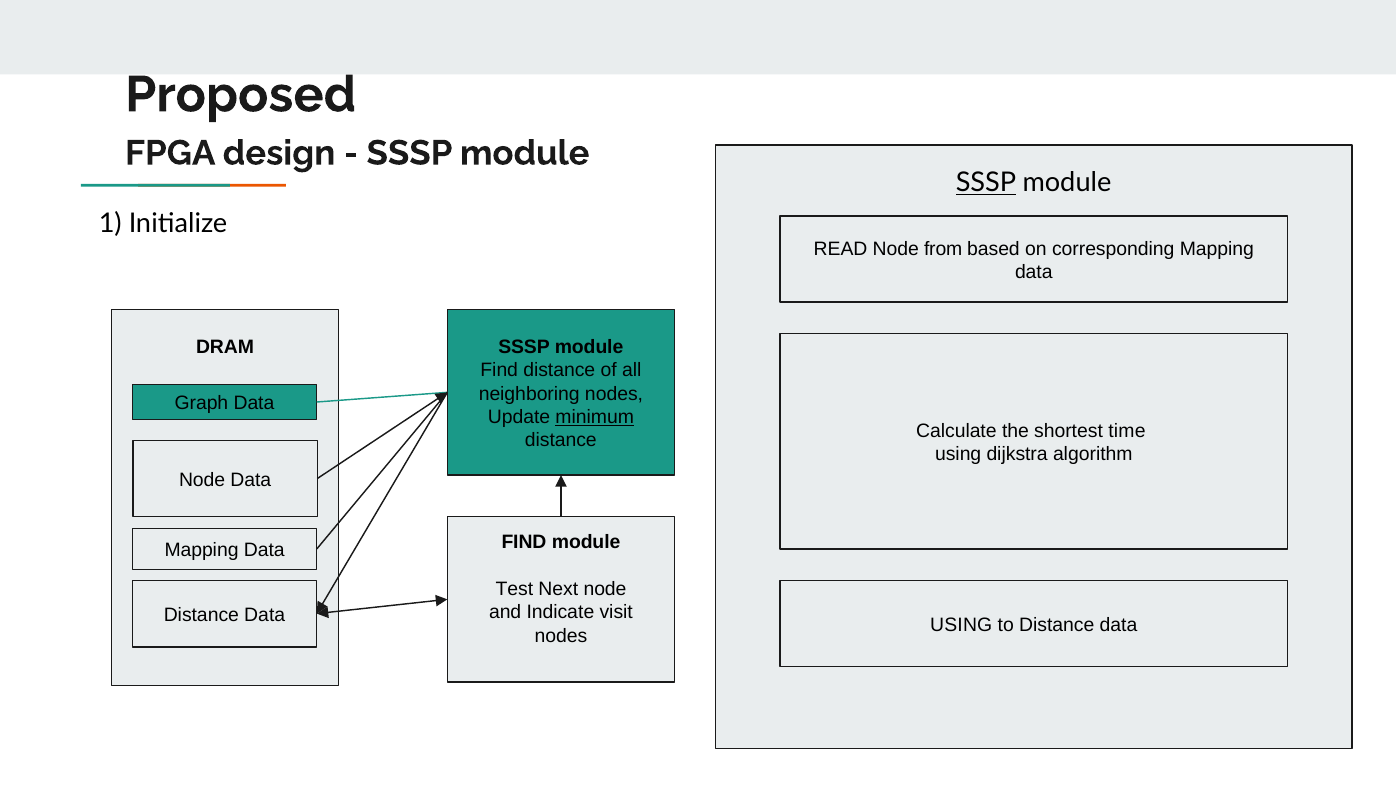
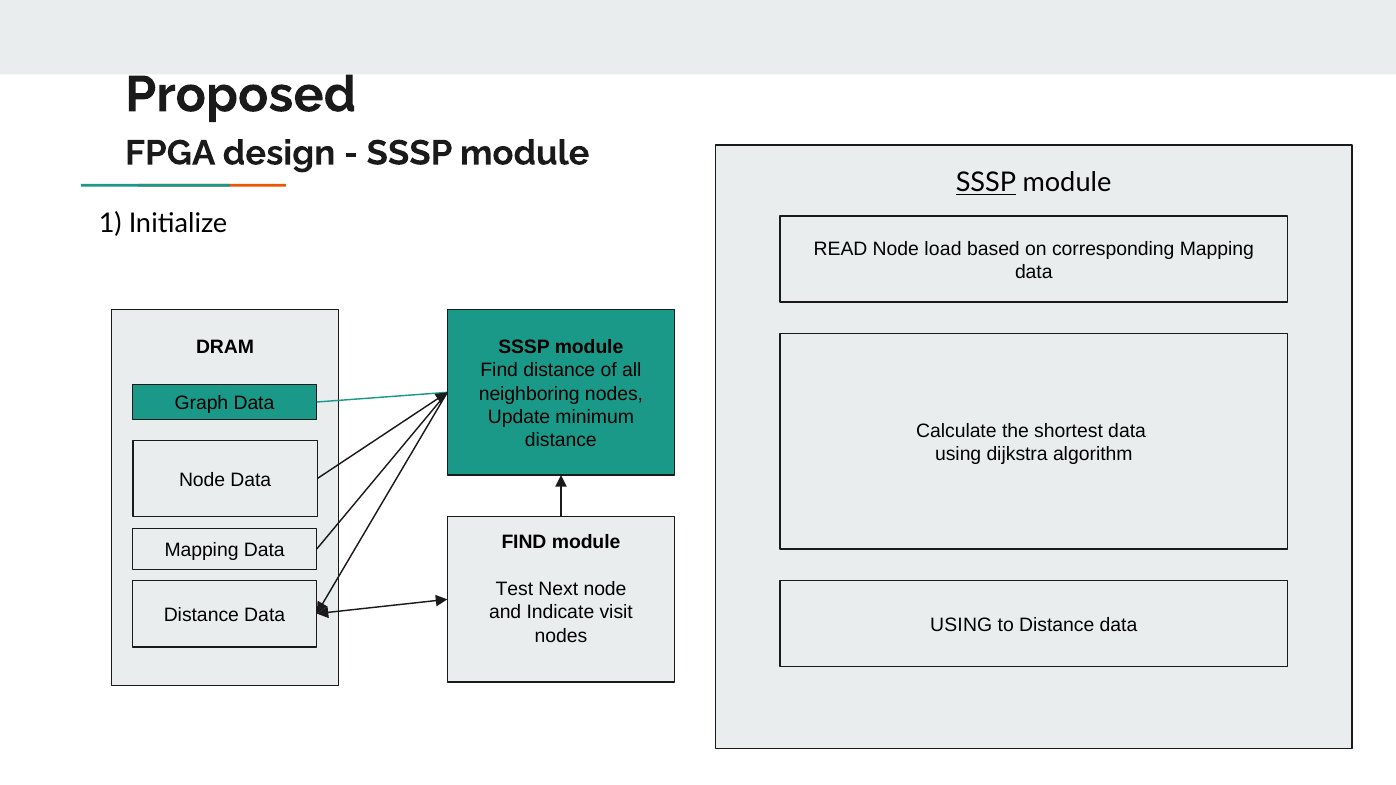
from: from -> load
minimum underline: present -> none
shortest time: time -> data
